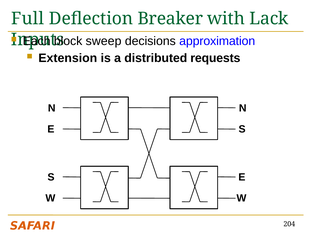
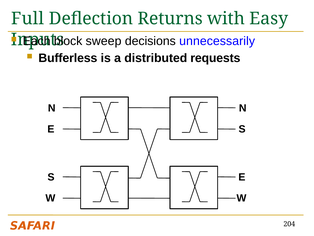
Breaker: Breaker -> Returns
Lack: Lack -> Easy
approximation: approximation -> unnecessarily
Extension: Extension -> Bufferless
